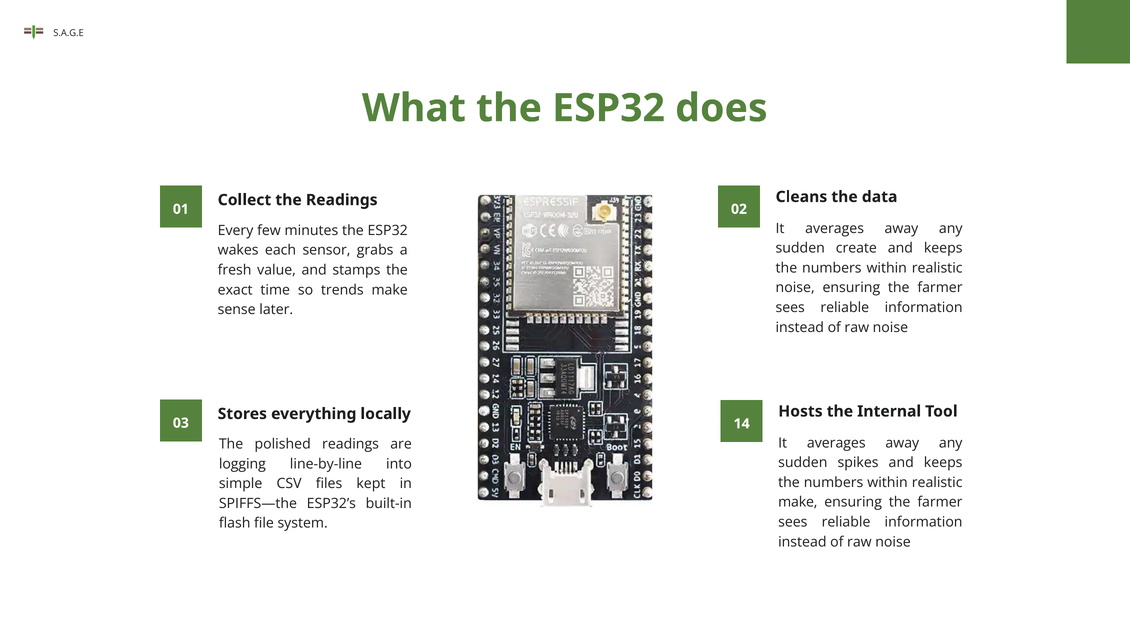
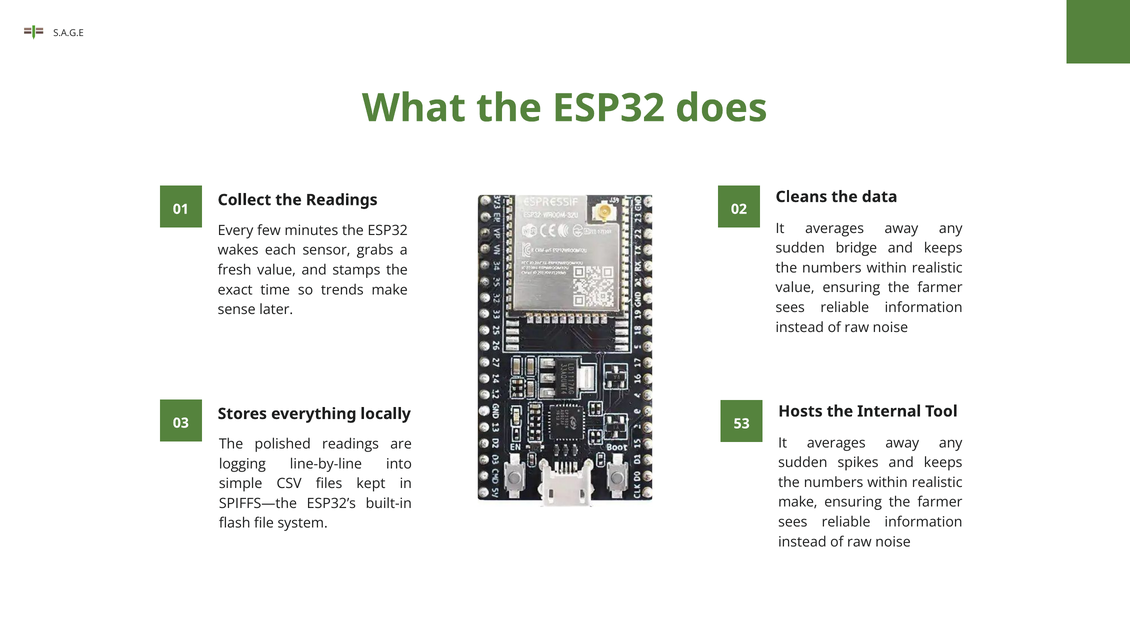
create: create -> bridge
noise at (795, 288): noise -> value
14: 14 -> 53
